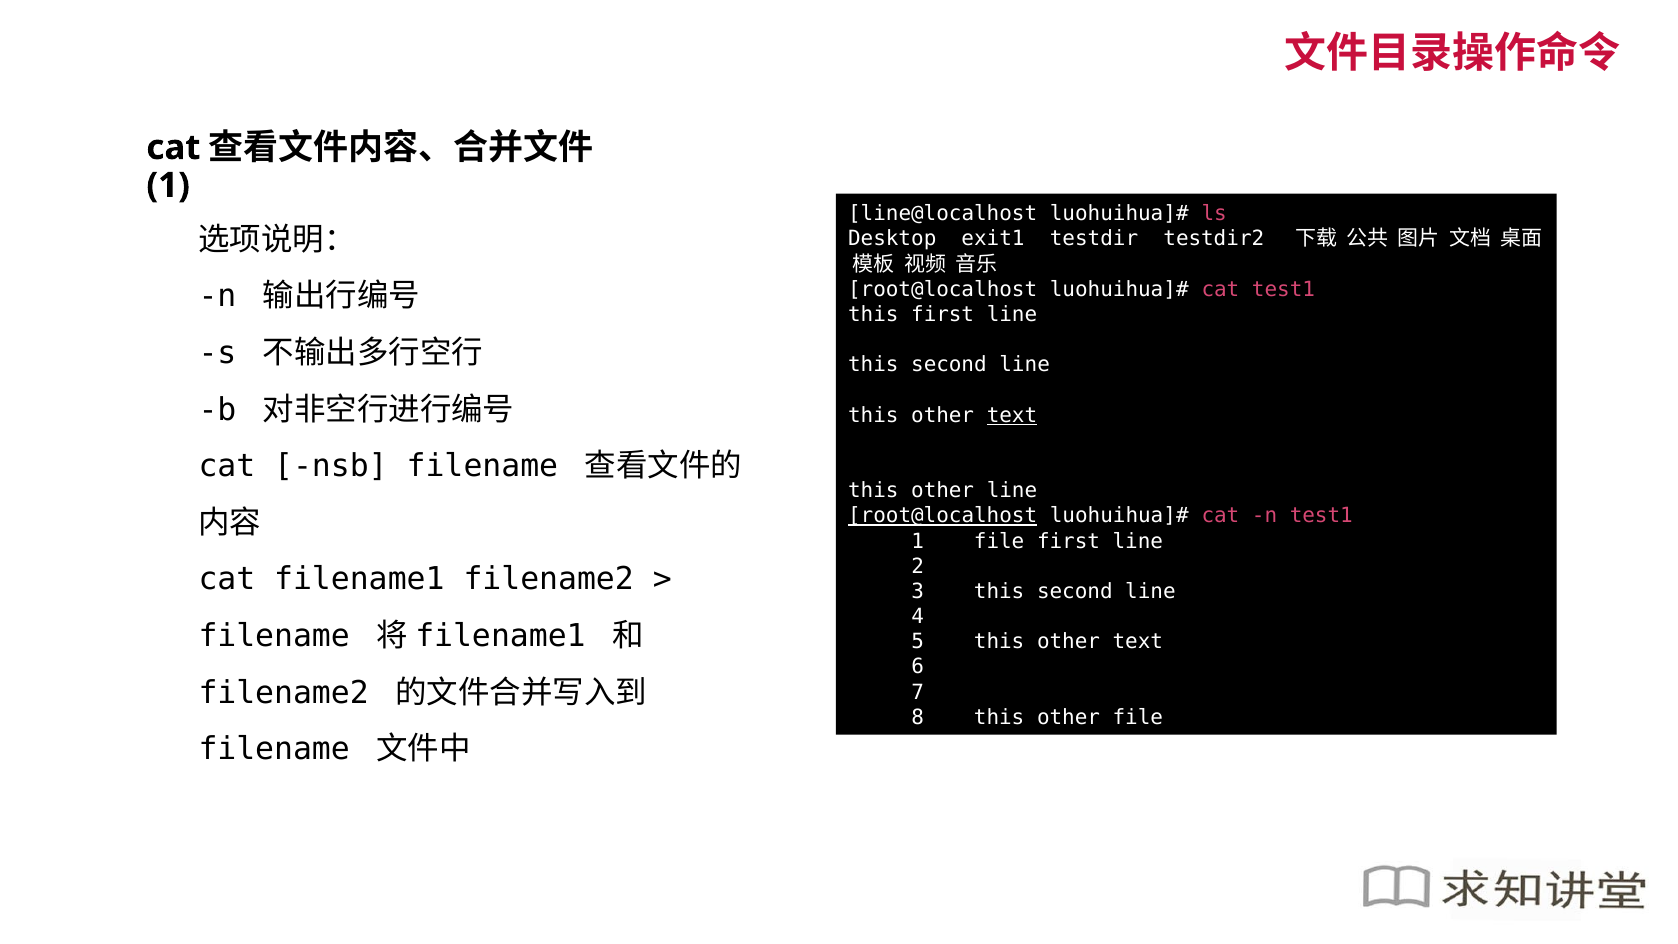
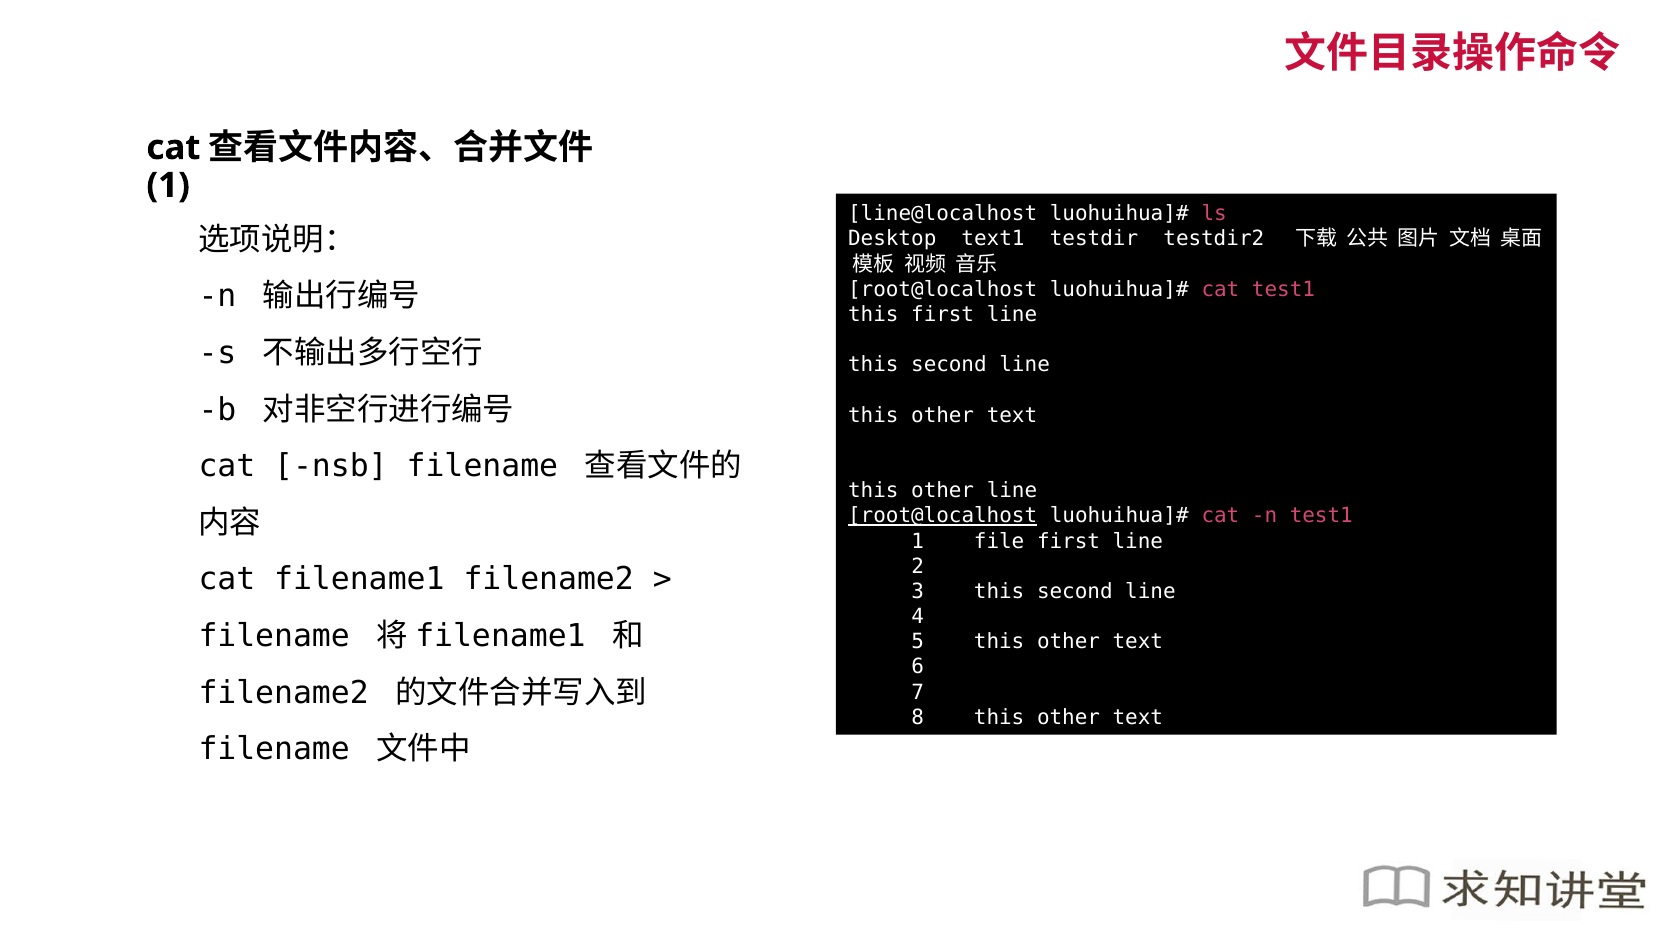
exit1: exit1 -> text1
text at (1012, 415) underline: present -> none
8 this other file: file -> text
